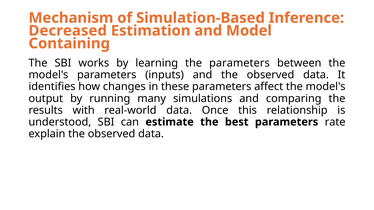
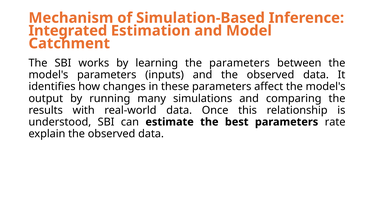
Decreased: Decreased -> Integrated
Containing: Containing -> Catchment
